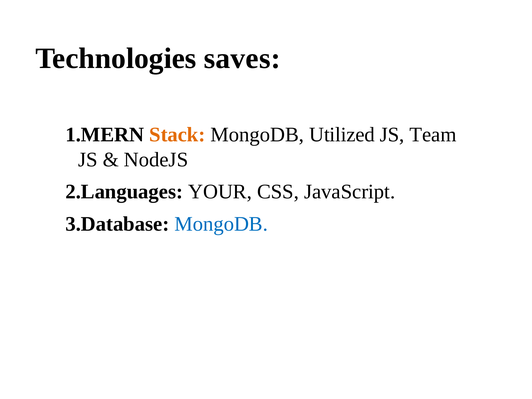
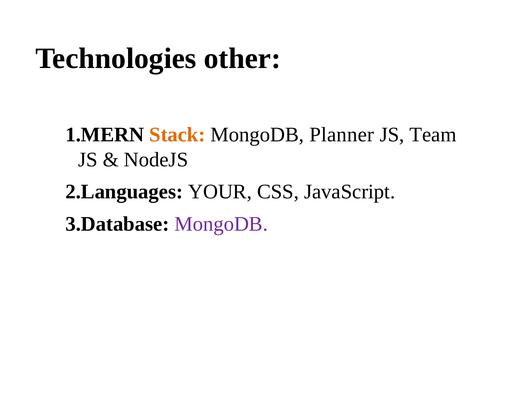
saves: saves -> other
Utilized: Utilized -> Planner
MongoDB at (221, 224) colour: blue -> purple
